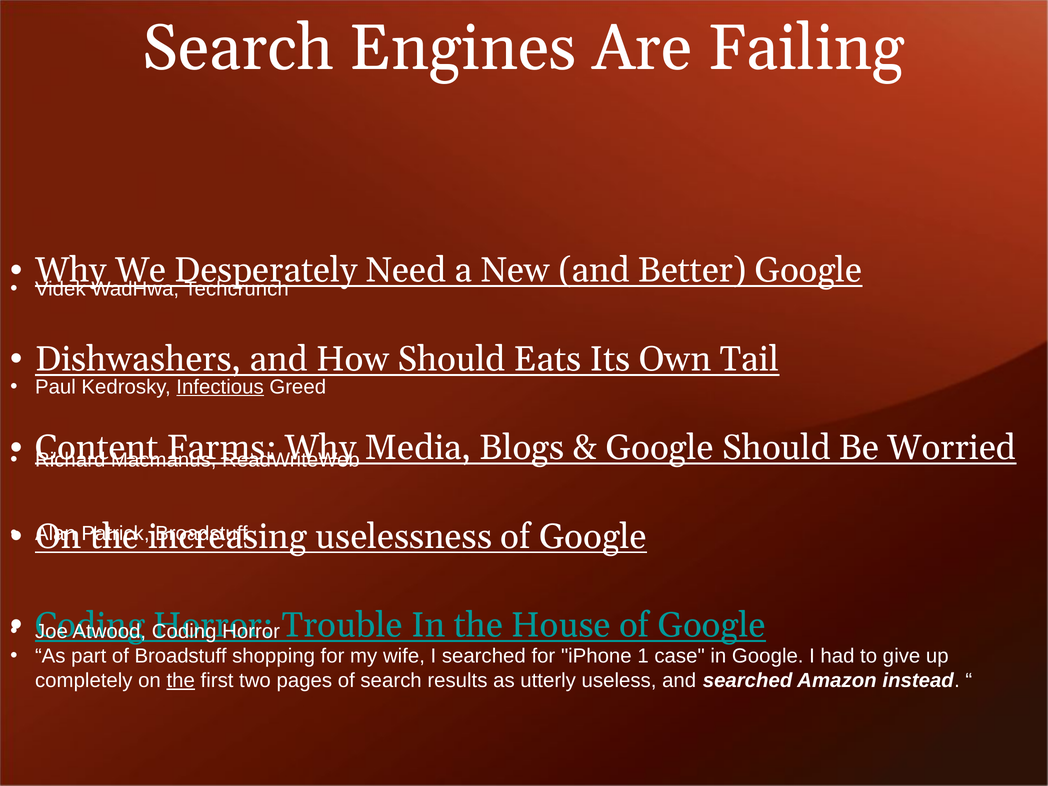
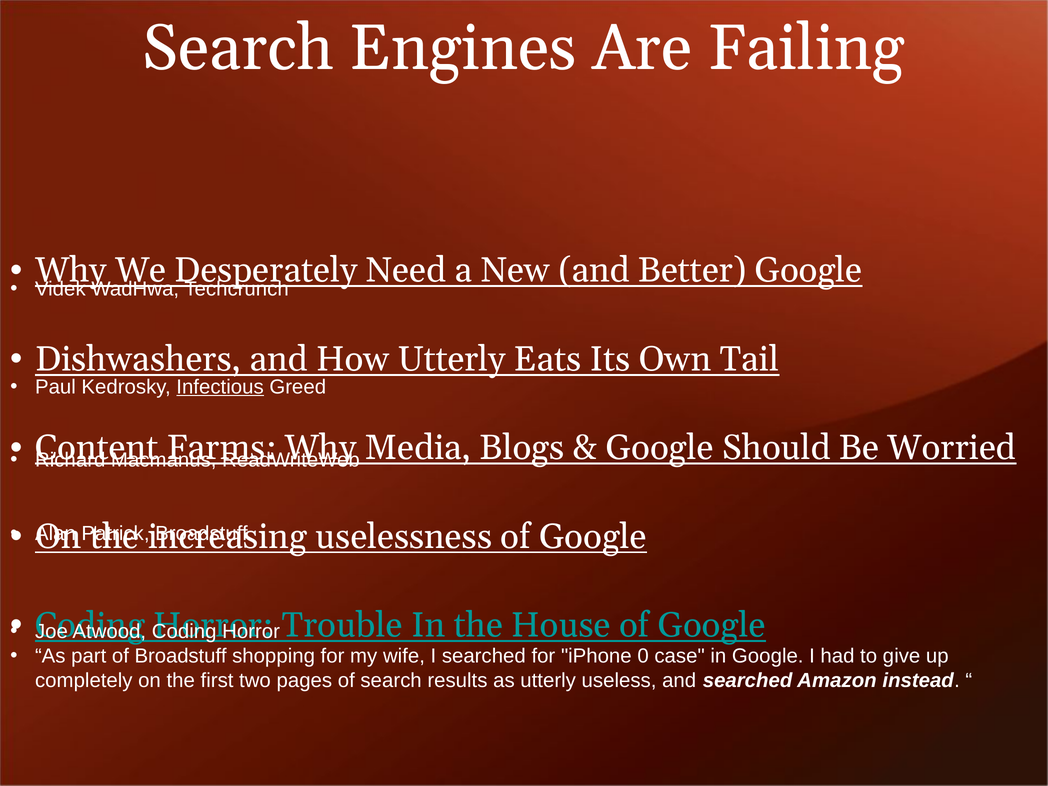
How Should: Should -> Utterly
1: 1 -> 0
the at (181, 680) underline: present -> none
